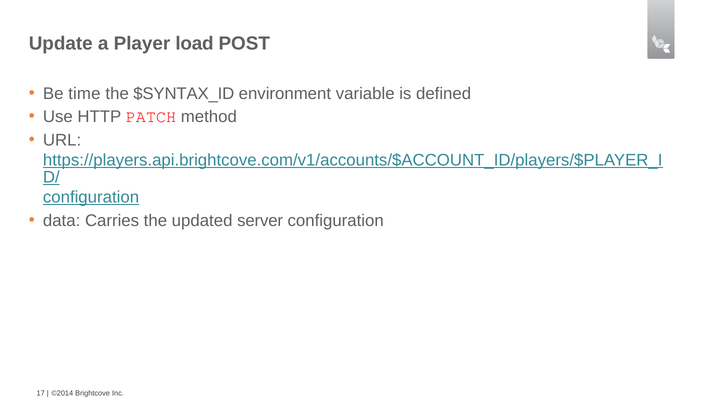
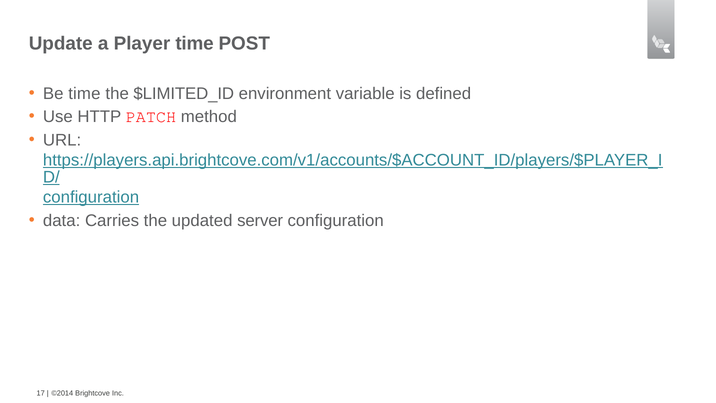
Player load: load -> time
$SYNTAX_ID: $SYNTAX_ID -> $LIMITED_ID
